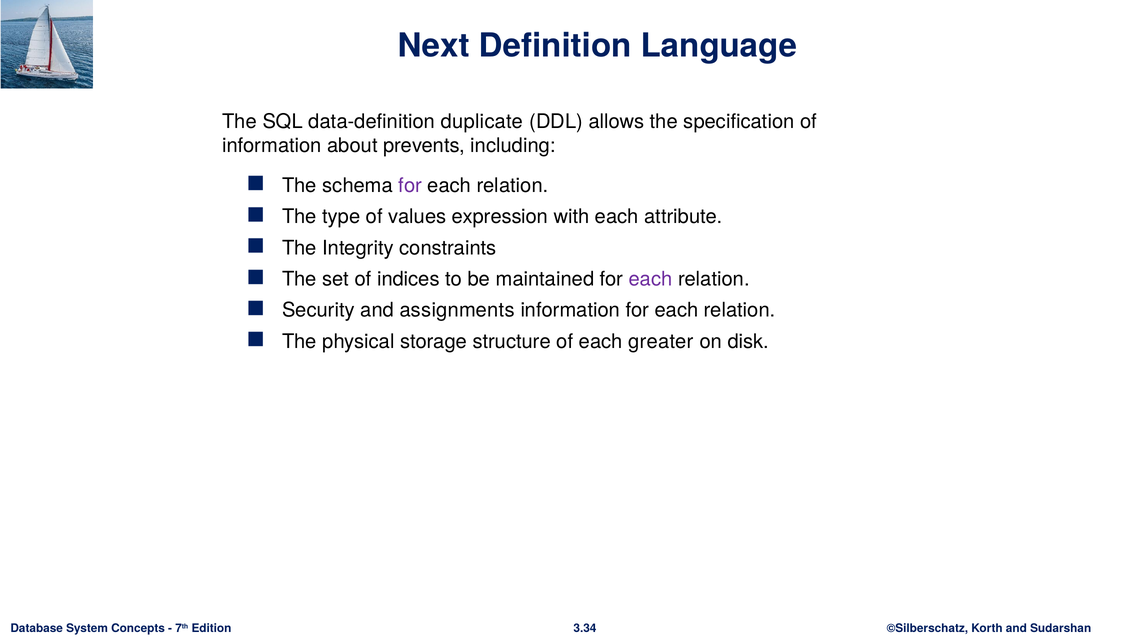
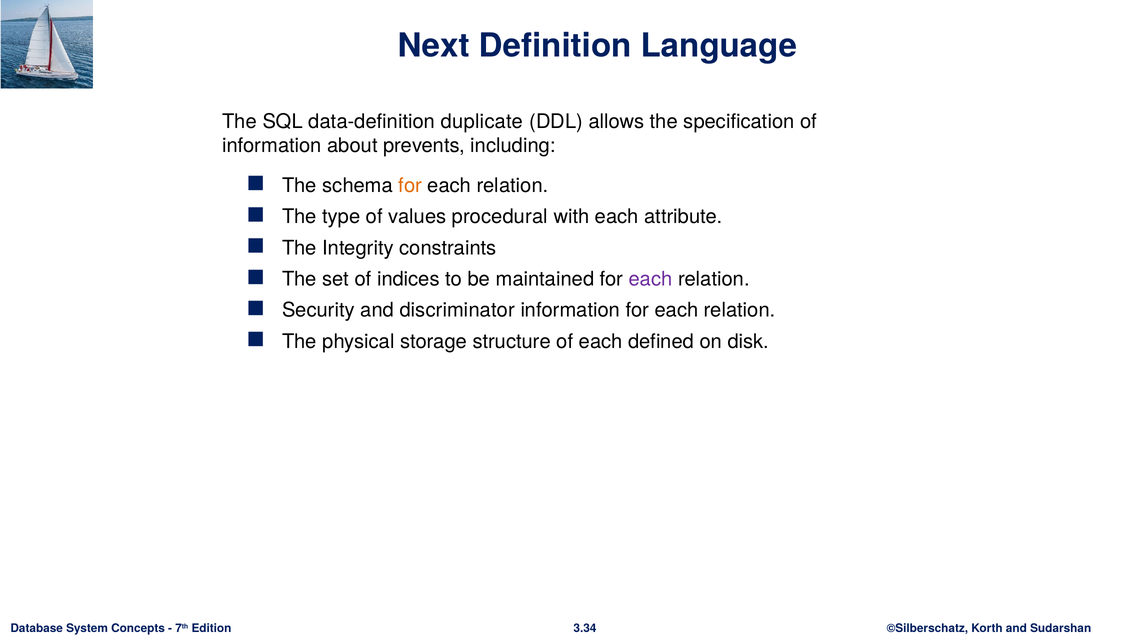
for at (410, 186) colour: purple -> orange
expression: expression -> procedural
assignments: assignments -> discriminator
greater: greater -> defined
